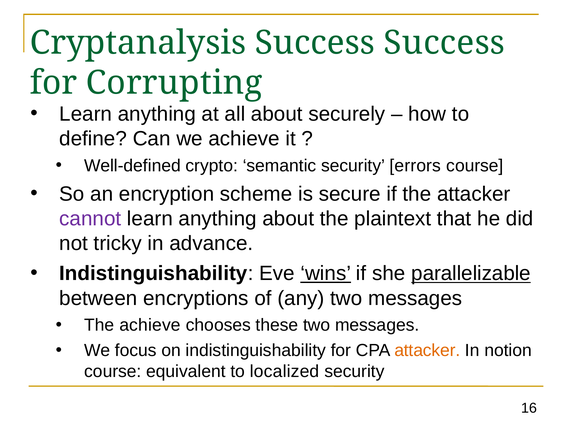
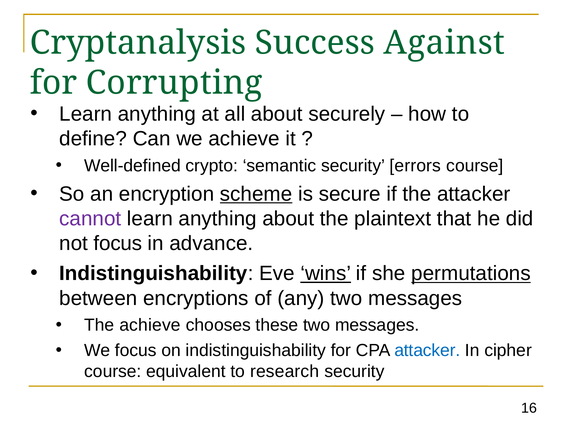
Success Success: Success -> Against
scheme underline: none -> present
not tricky: tricky -> focus
parallelizable: parallelizable -> permutations
attacker at (427, 351) colour: orange -> blue
notion: notion -> cipher
localized: localized -> research
